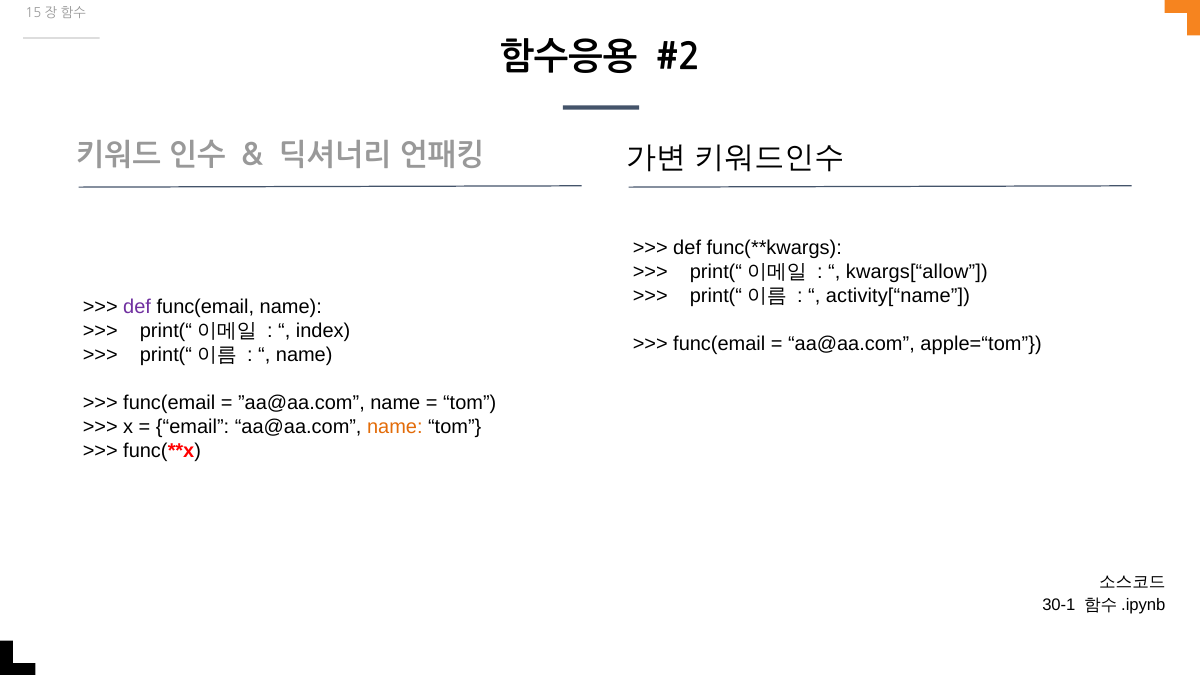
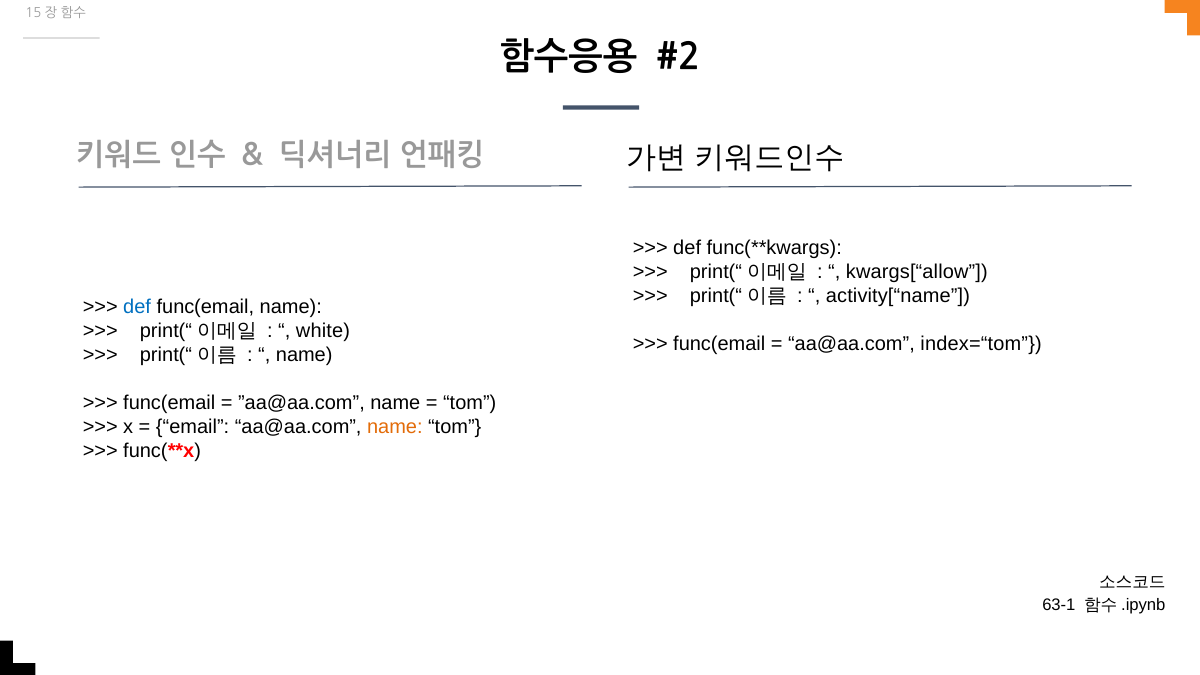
def at (137, 306) colour: purple -> blue
index: index -> white
apple=“tom: apple=“tom -> index=“tom
30-1: 30-1 -> 63-1
